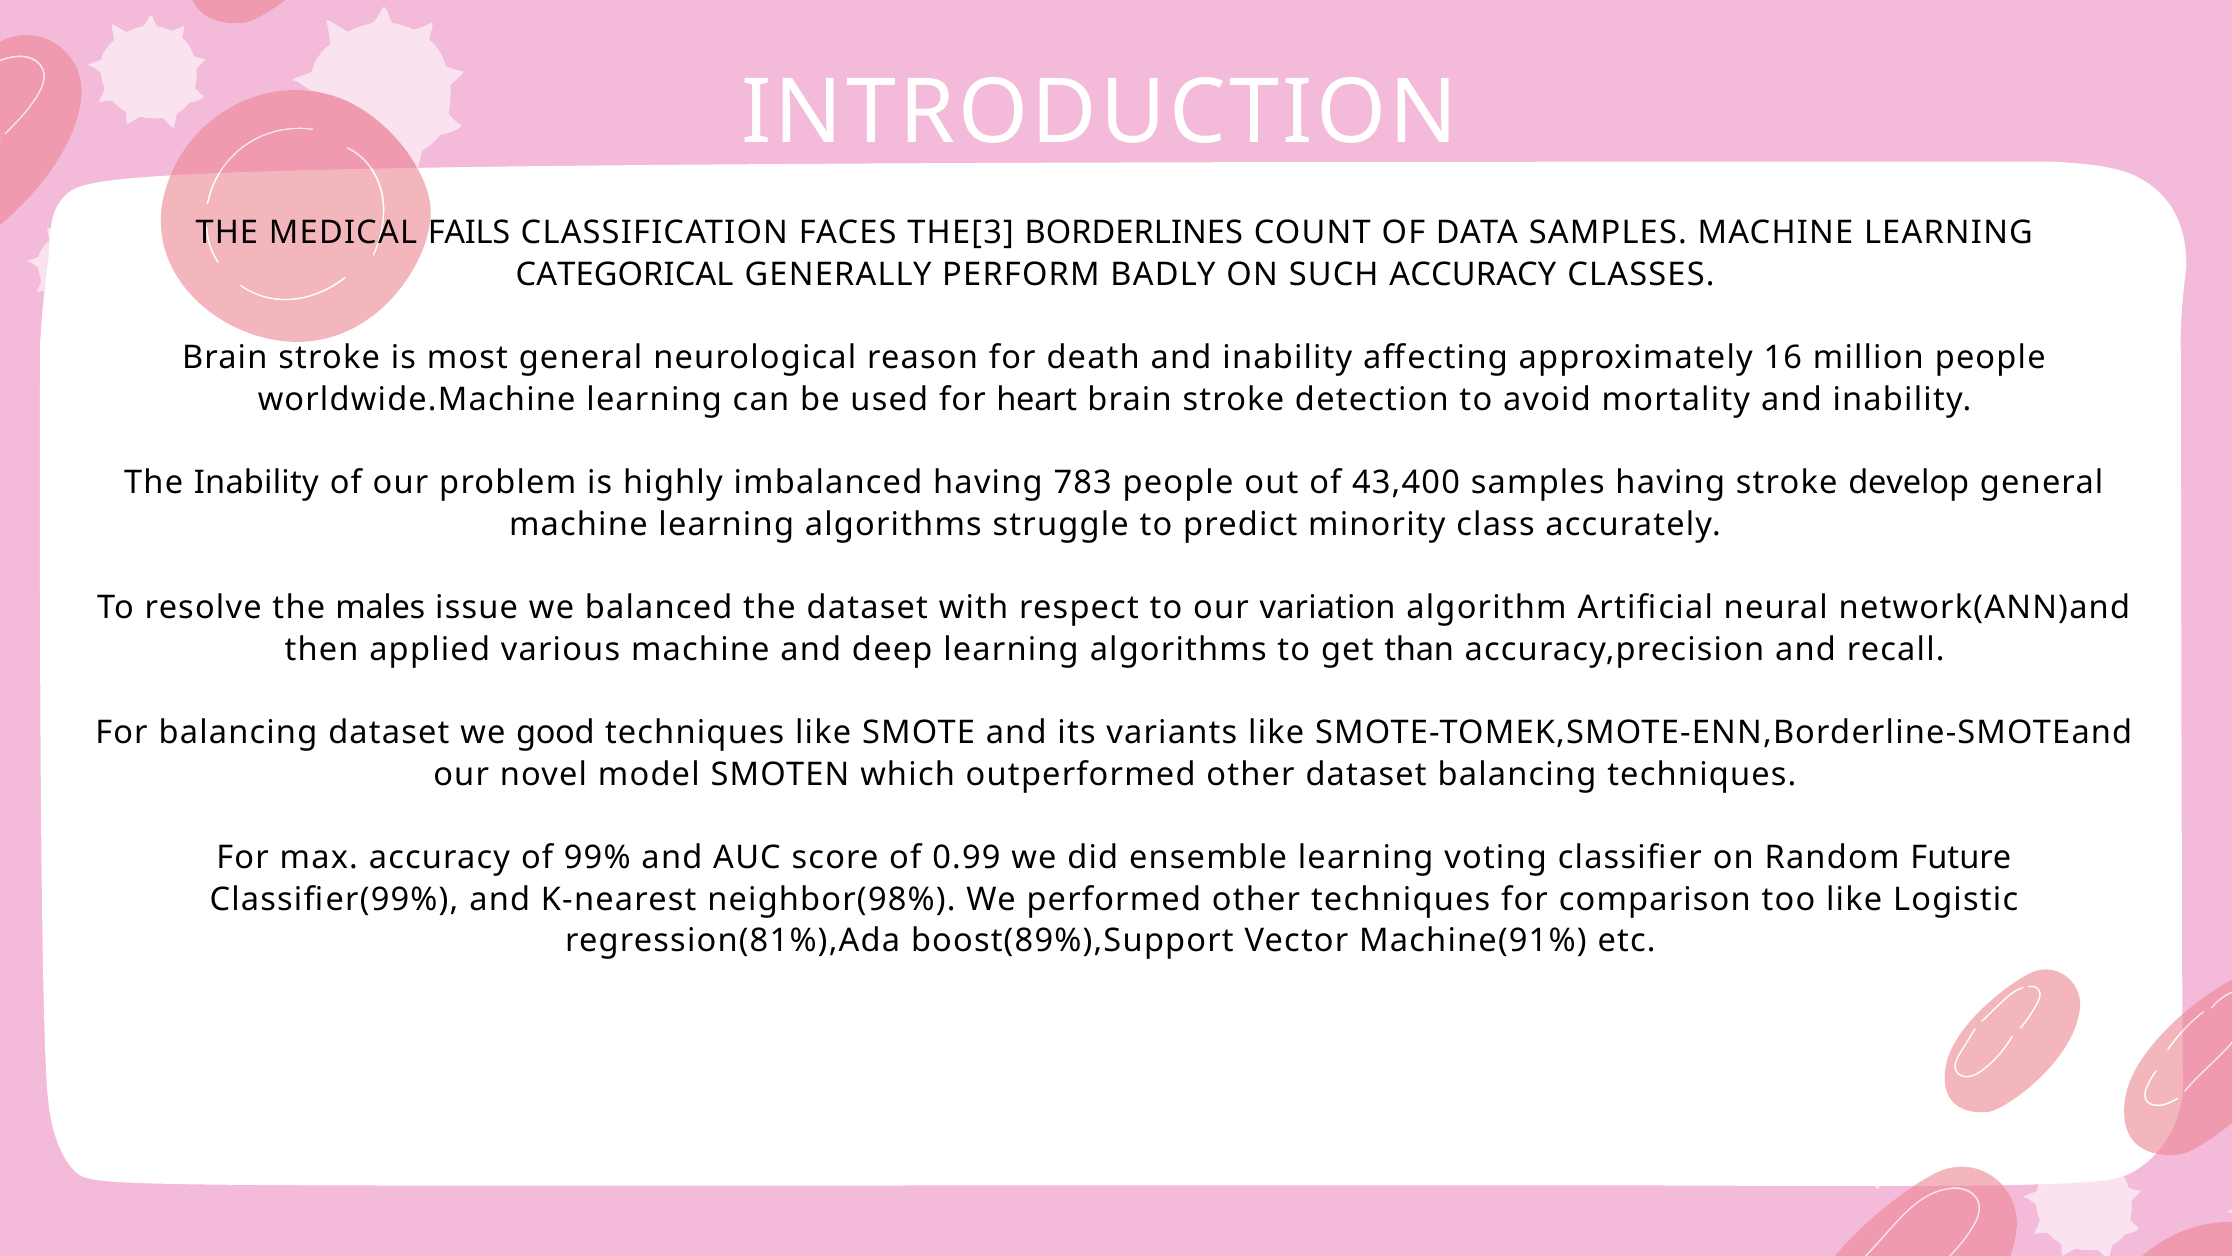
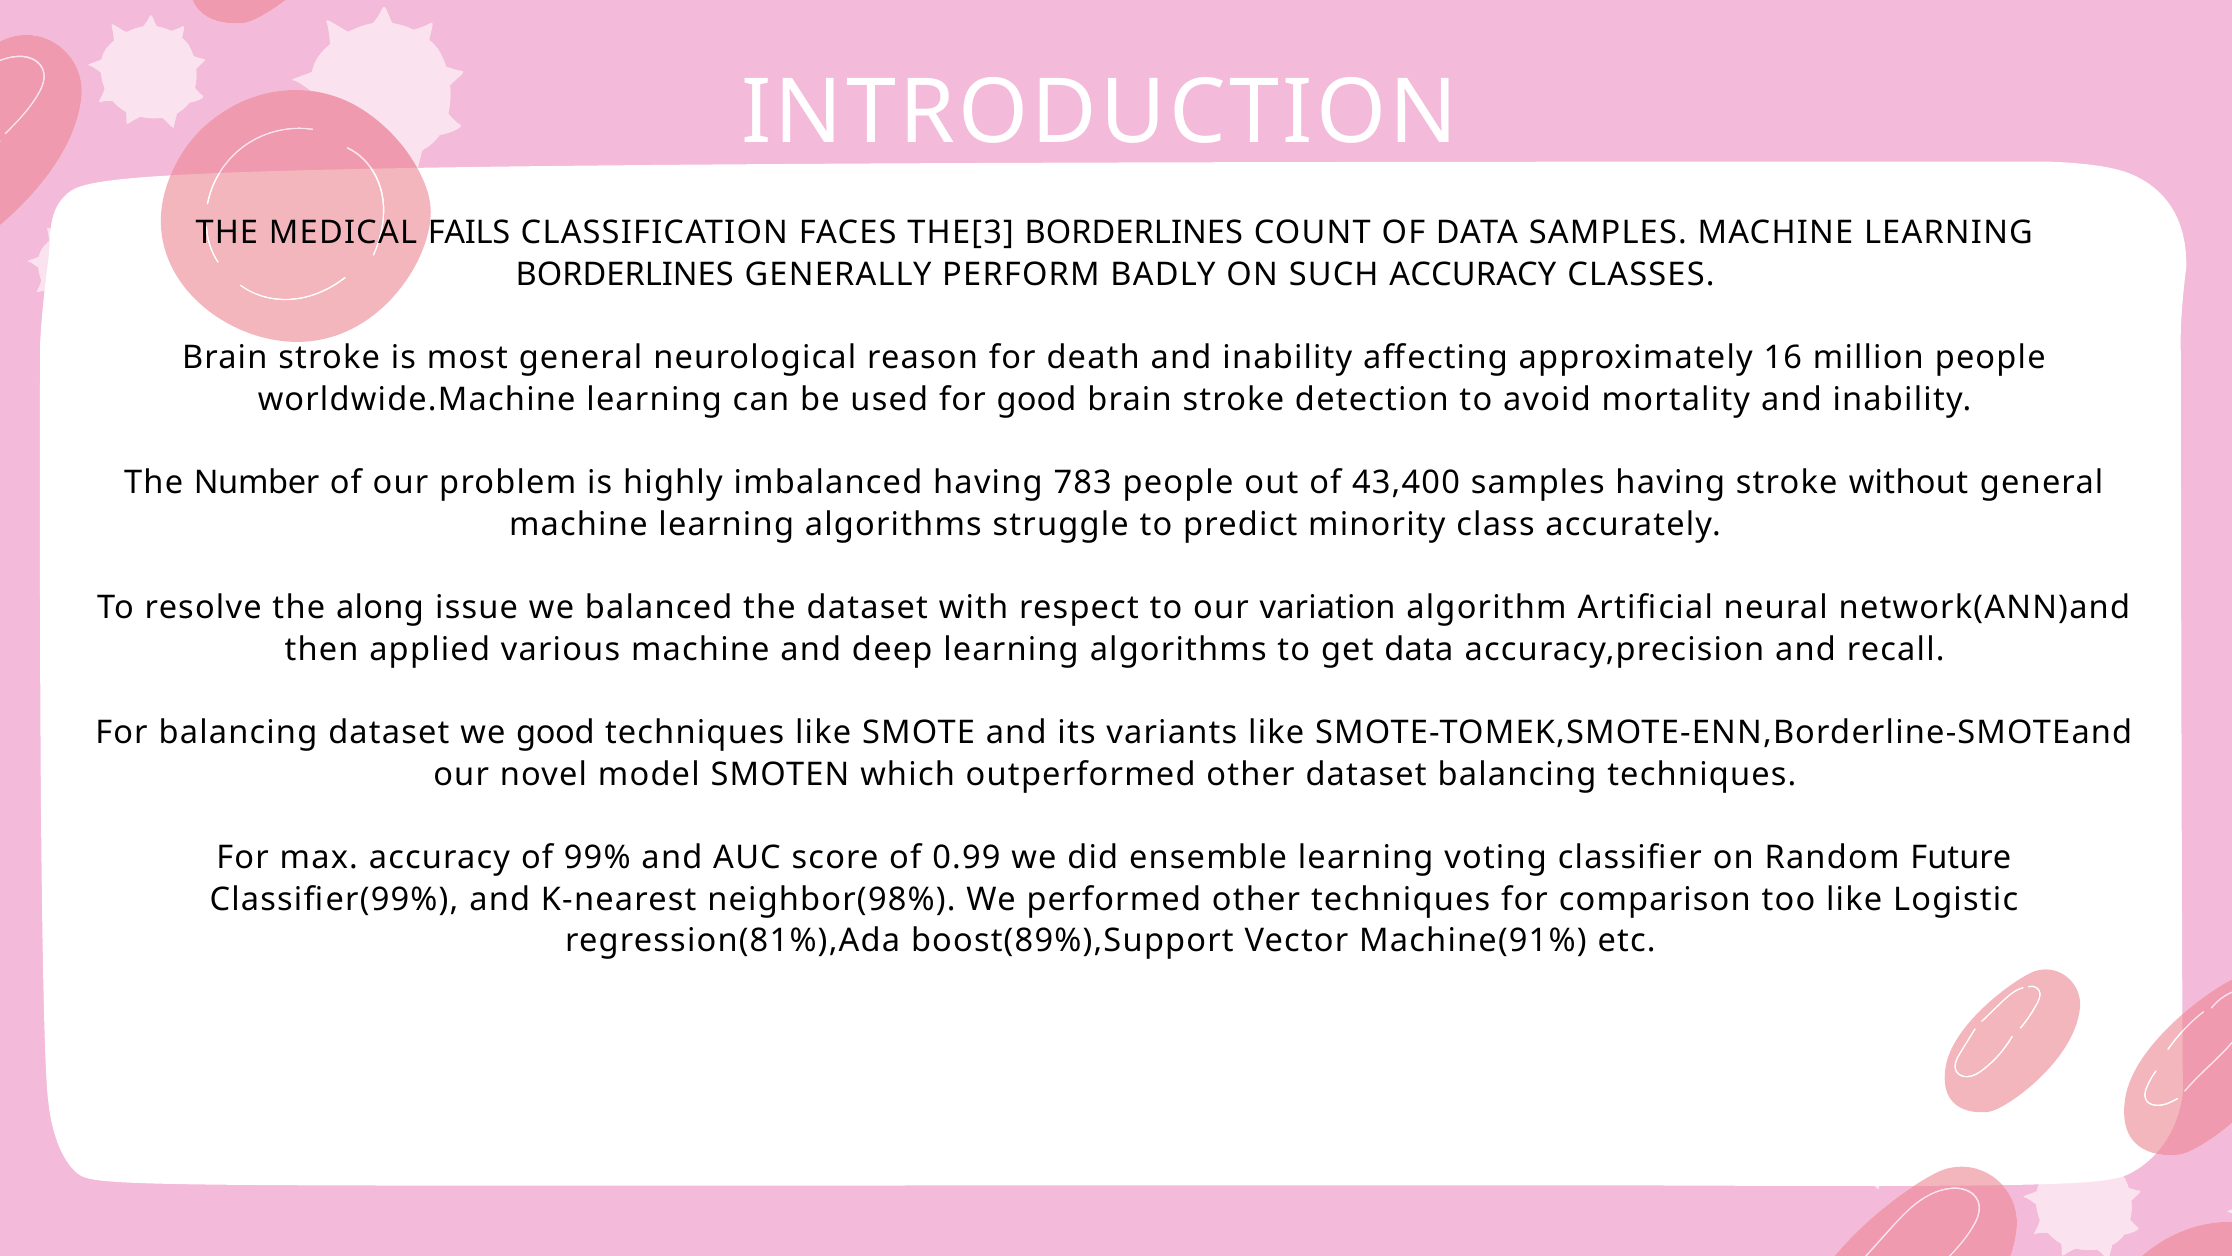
CATEGORICAL at (625, 274): CATEGORICAL -> BORDERLINES
for heart: heart -> good
The Inability: Inability -> Number
develop: develop -> without
males: males -> along
get than: than -> data
